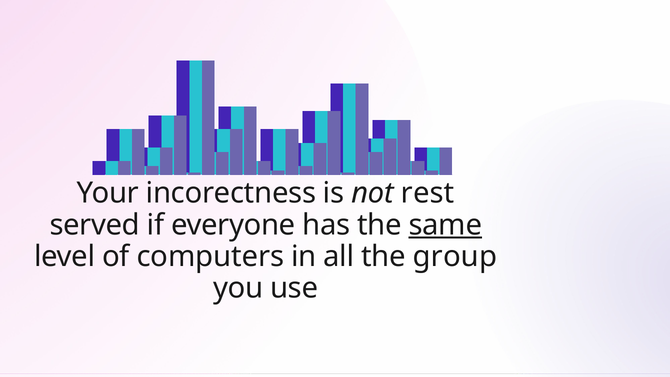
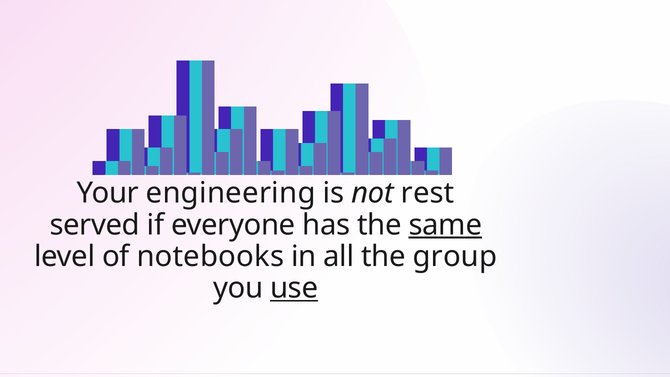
incorectness: incorectness -> engineering
computers: computers -> notebooks
use underline: none -> present
